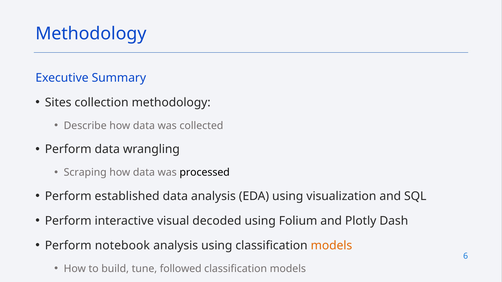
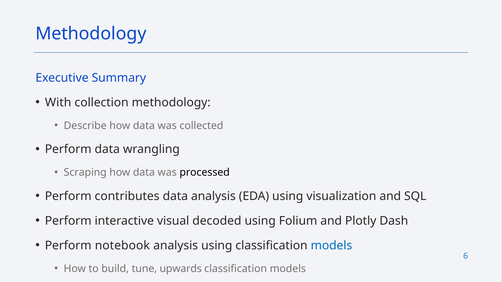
Sites: Sites -> With
established: established -> contributes
models at (331, 246) colour: orange -> blue
followed: followed -> upwards
